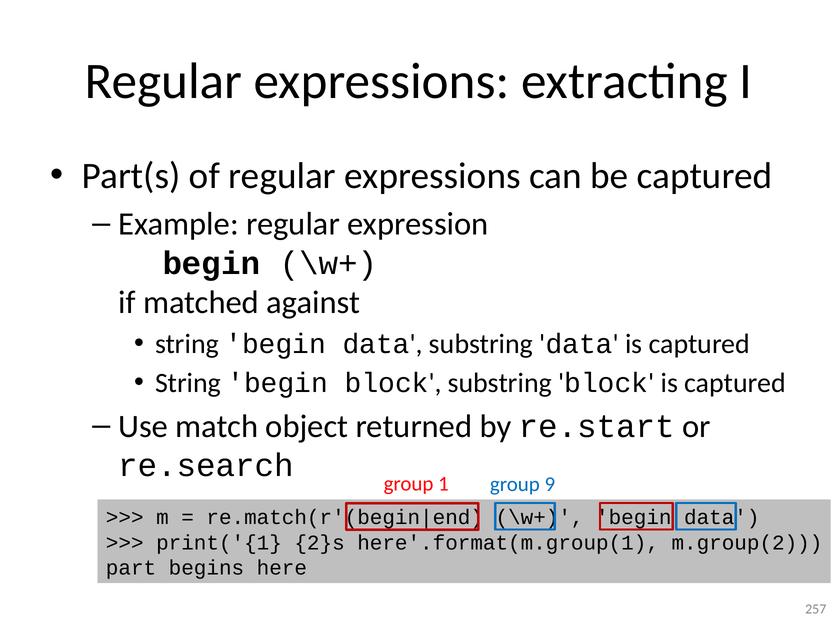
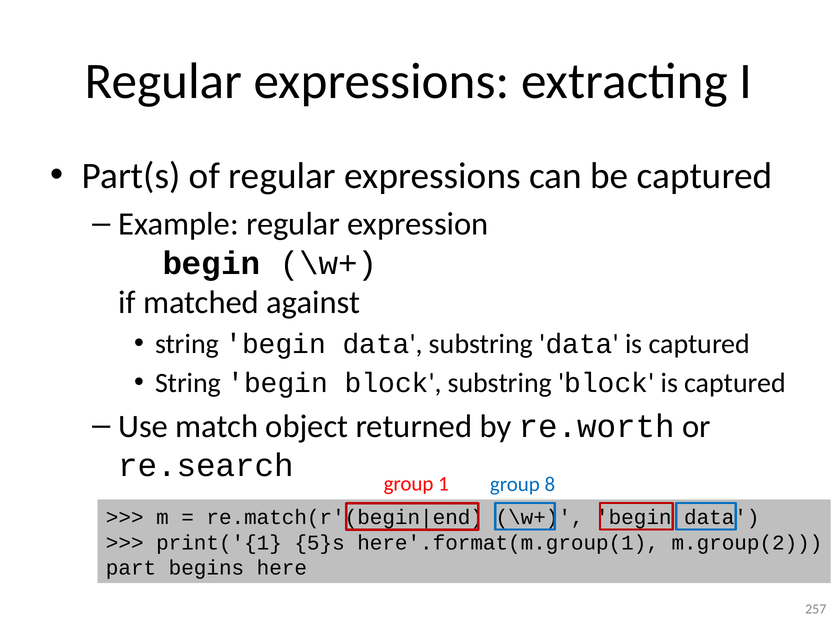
re.start: re.start -> re.worth
9: 9 -> 8
2}s: 2}s -> 5}s
